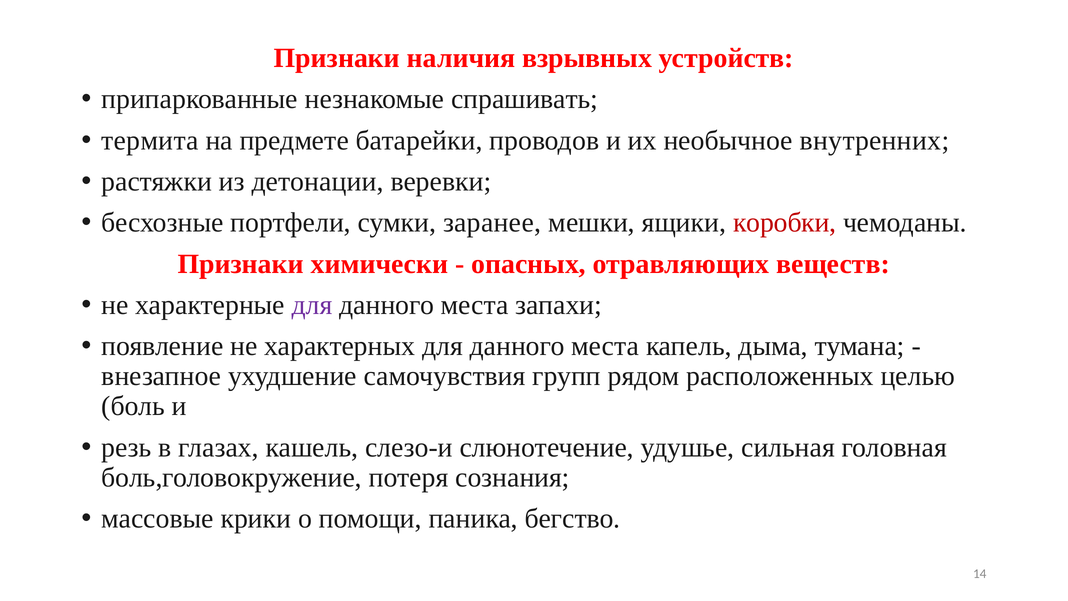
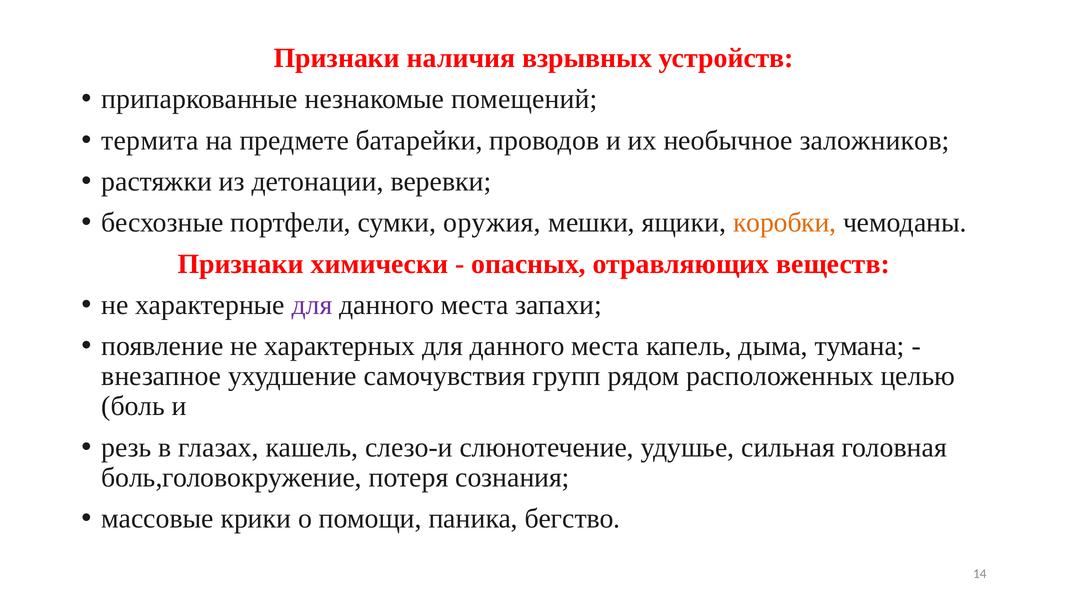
спрашивать: спрашивать -> помещений
внутренних: внутренних -> заложников
заранее: заранее -> оружия
коробки colour: red -> orange
